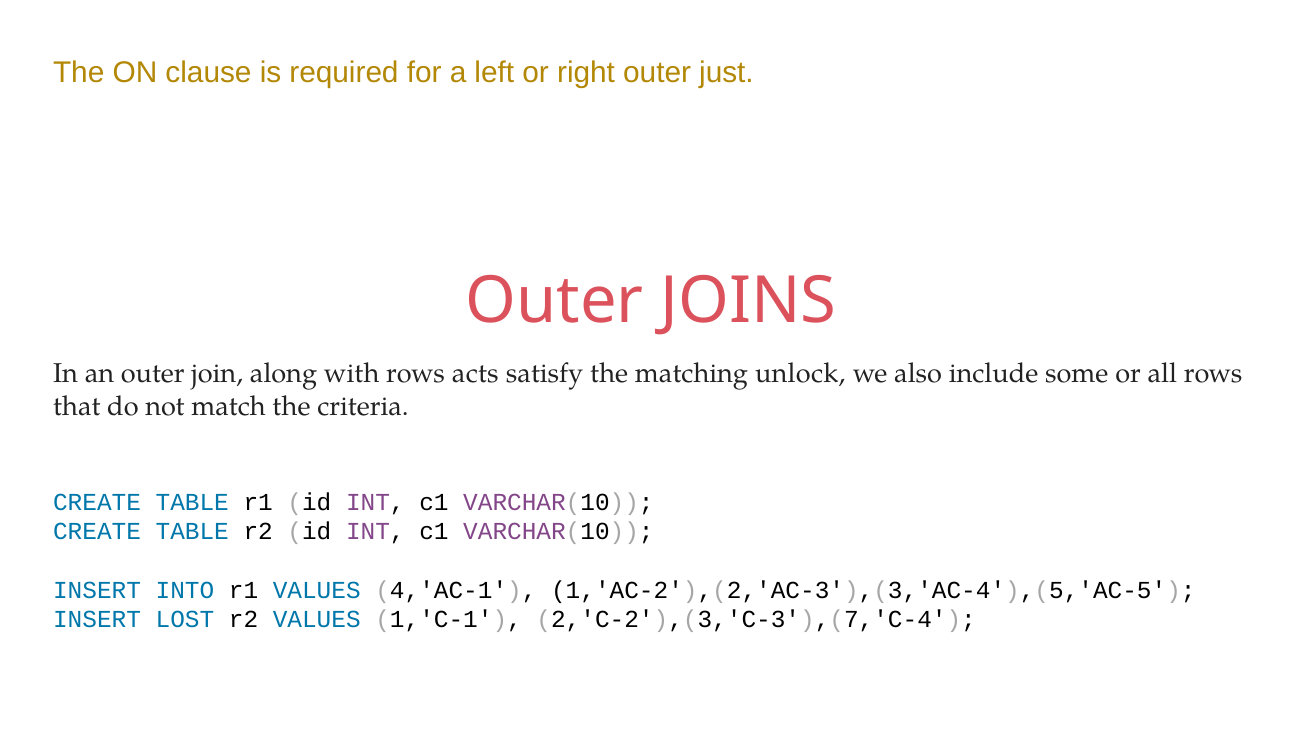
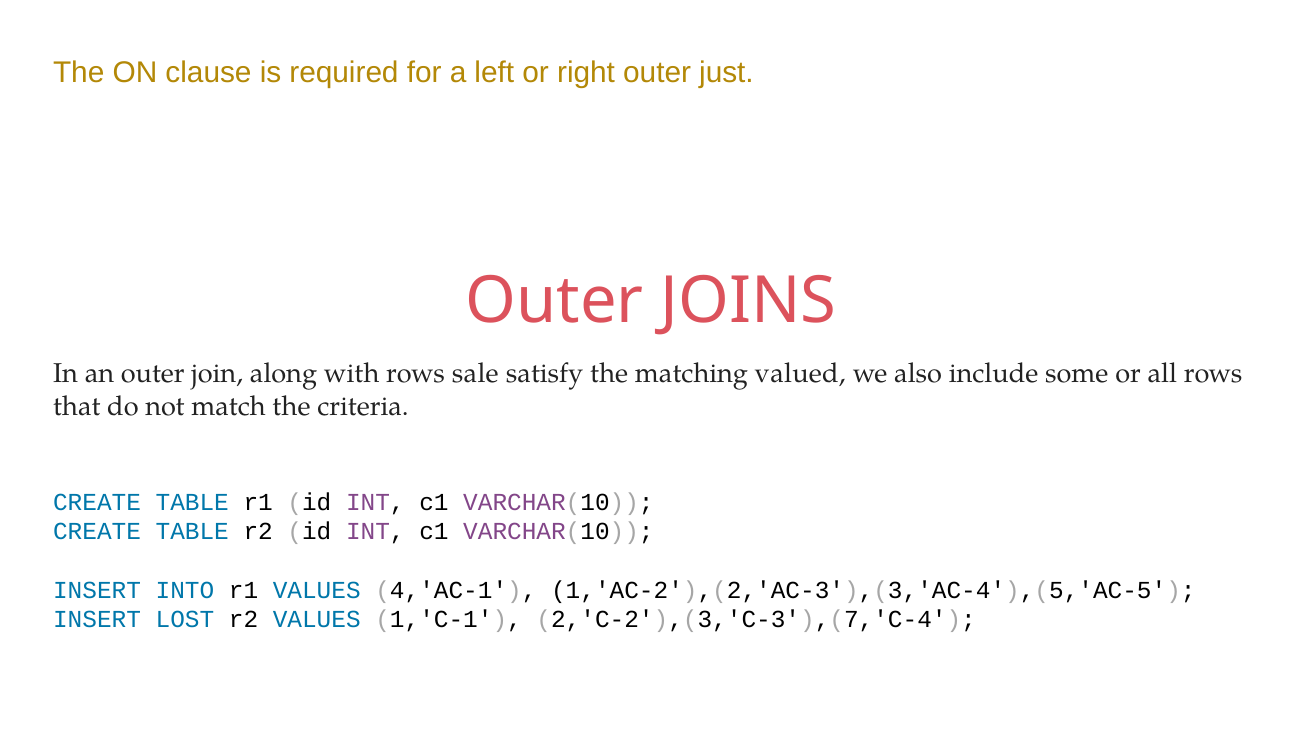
acts: acts -> sale
unlock: unlock -> valued
